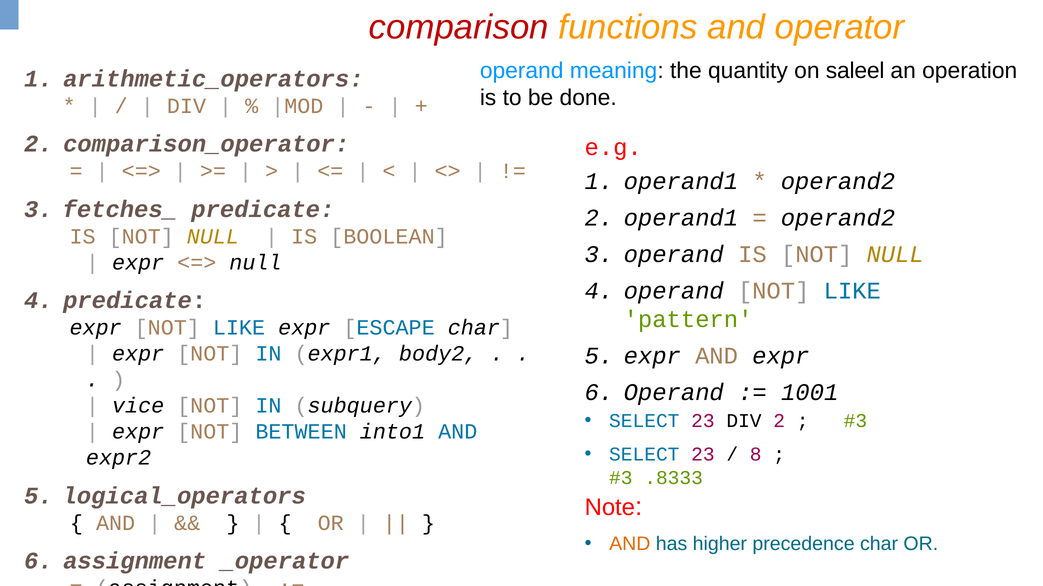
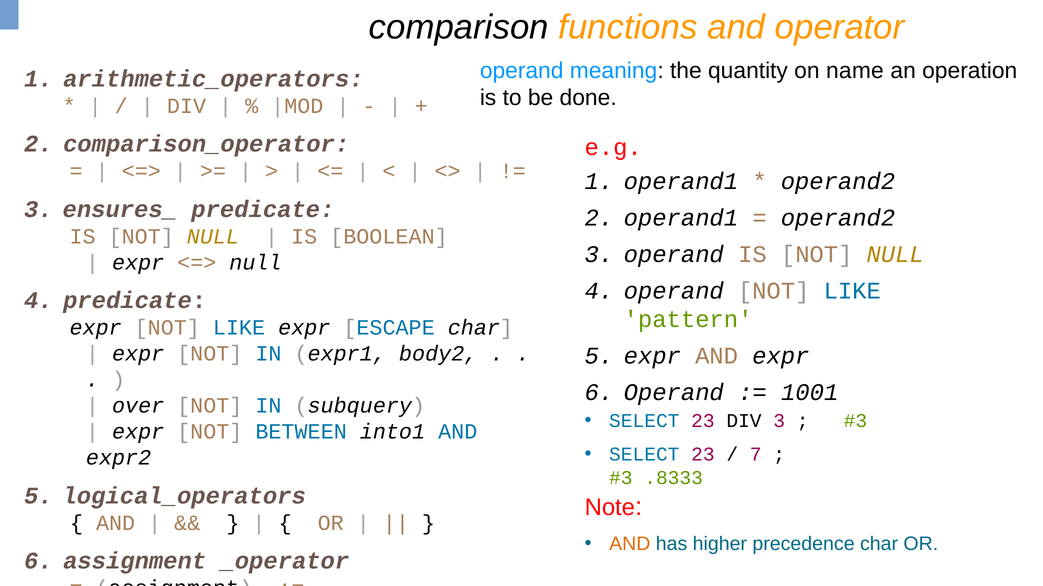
comparison colour: red -> black
saleel: saleel -> name
fetches_: fetches_ -> ensures_
vice: vice -> over
DIV 2: 2 -> 3
8: 8 -> 7
